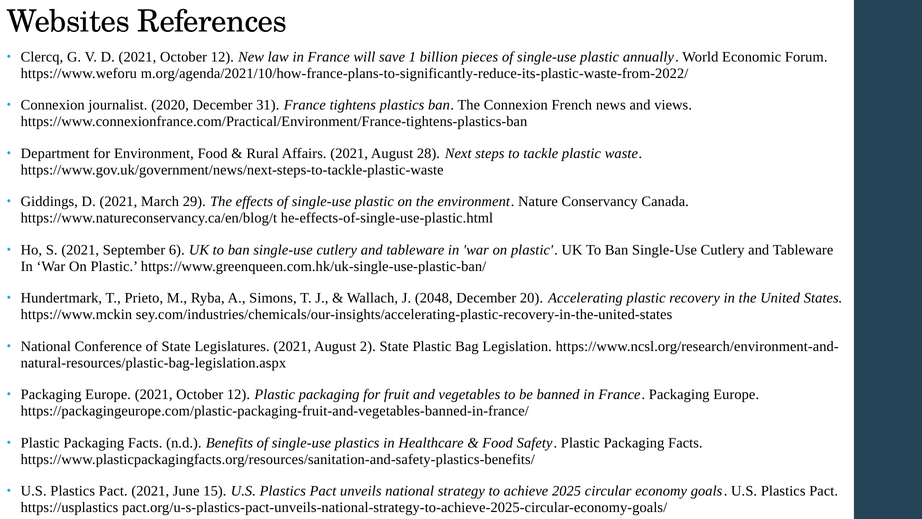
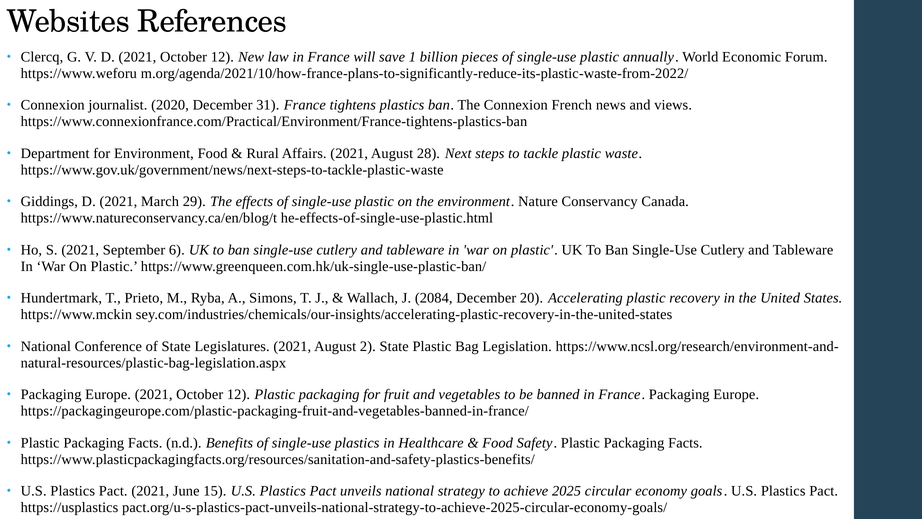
2048: 2048 -> 2084
